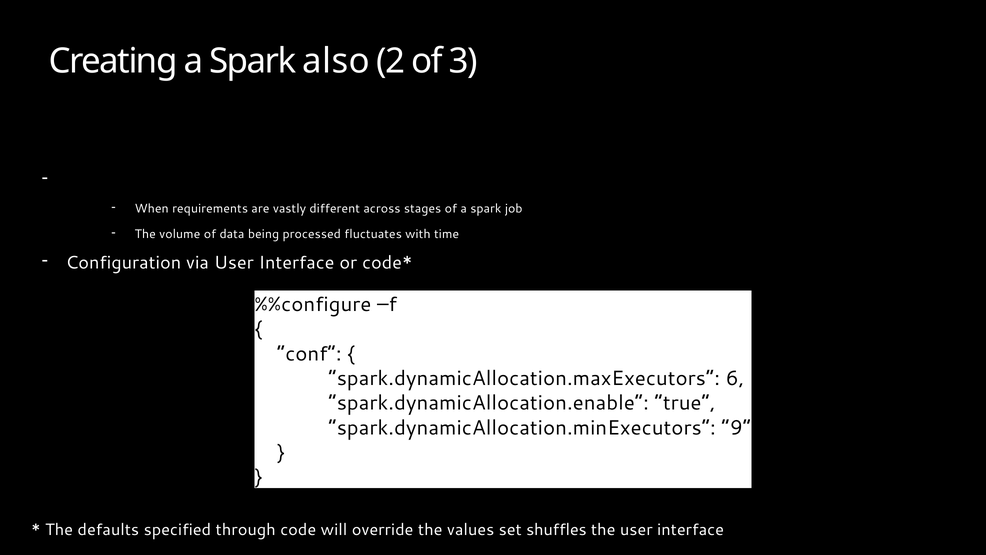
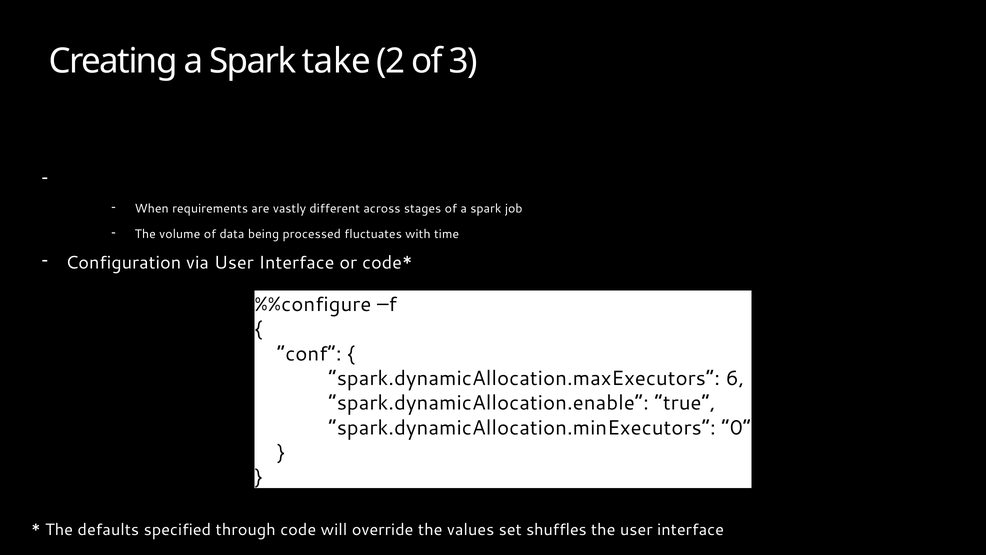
also: also -> take
9: 9 -> 0
